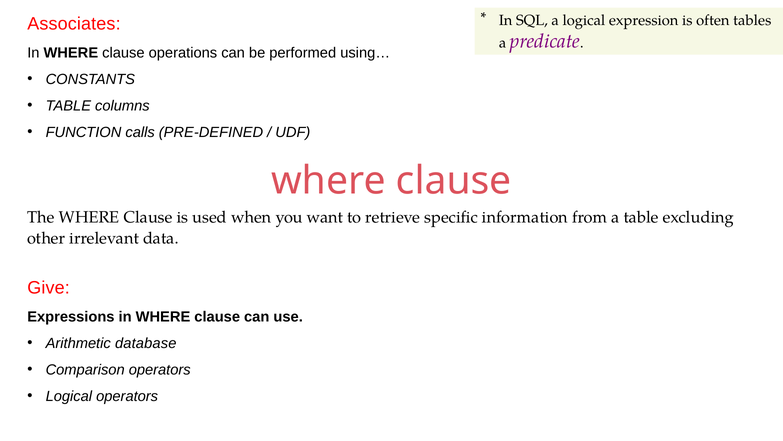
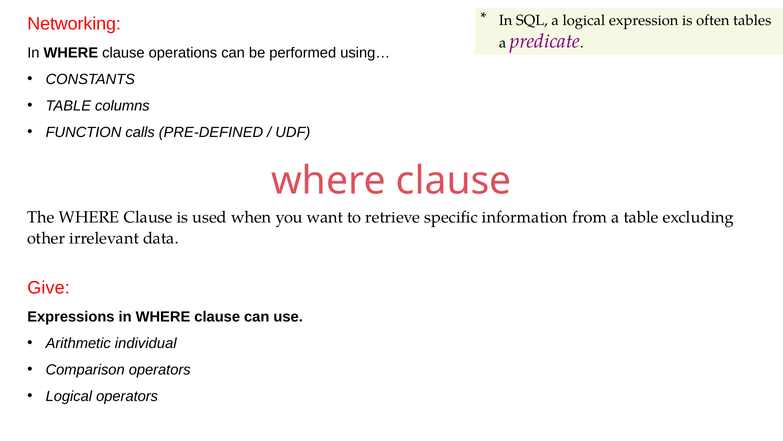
Associates: Associates -> Networking
database: database -> individual
